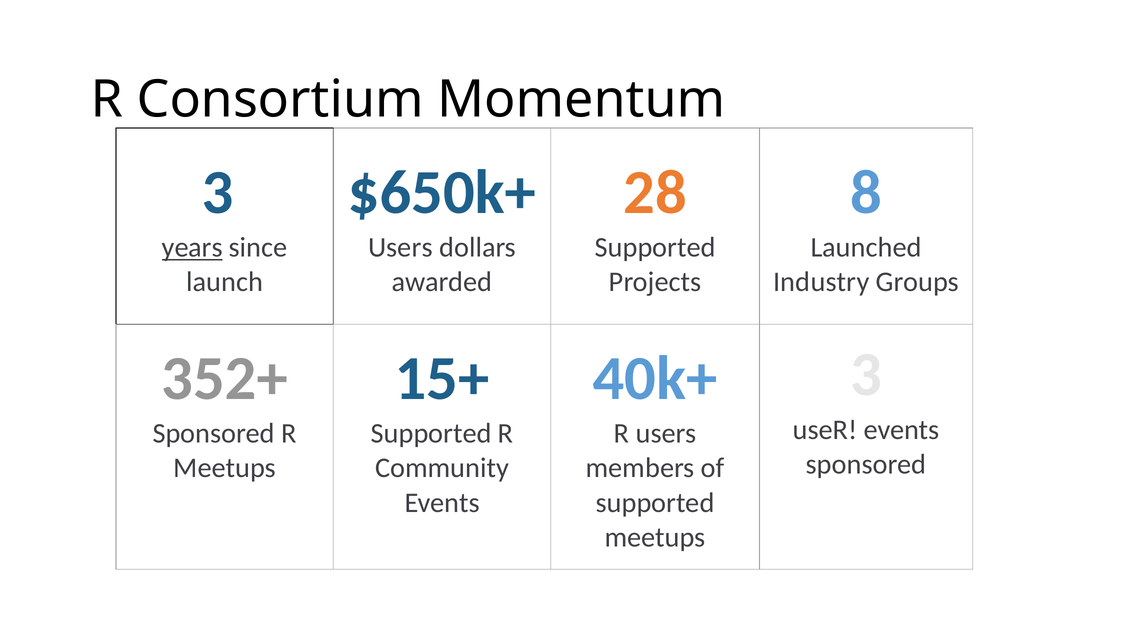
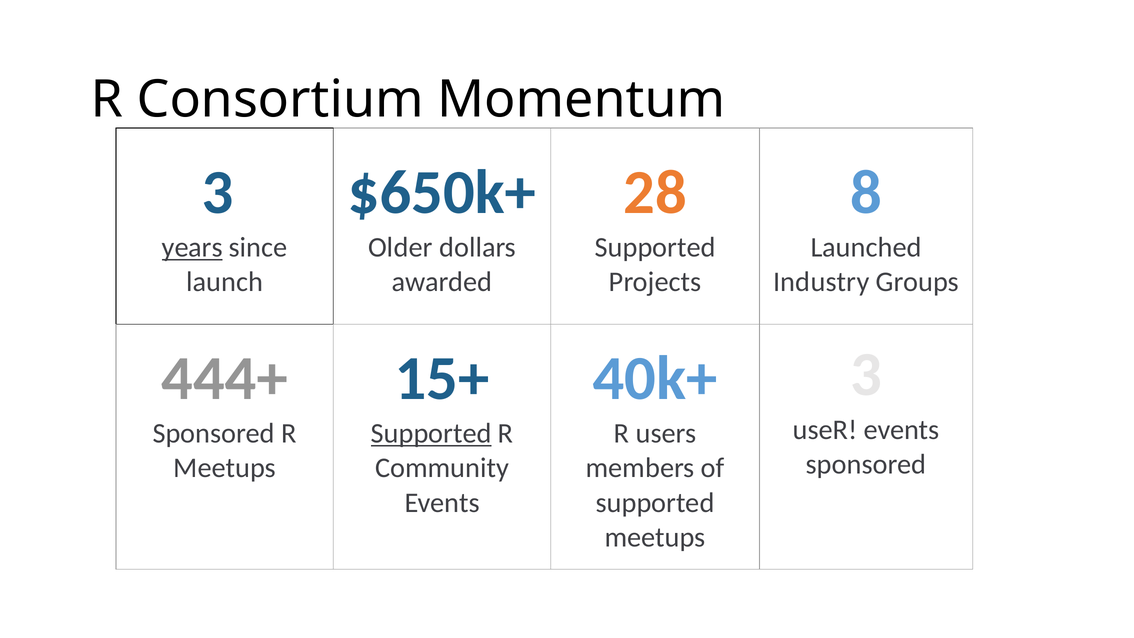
Users at (400, 247): Users -> Older
352+: 352+ -> 444+
Supported at (431, 433) underline: none -> present
